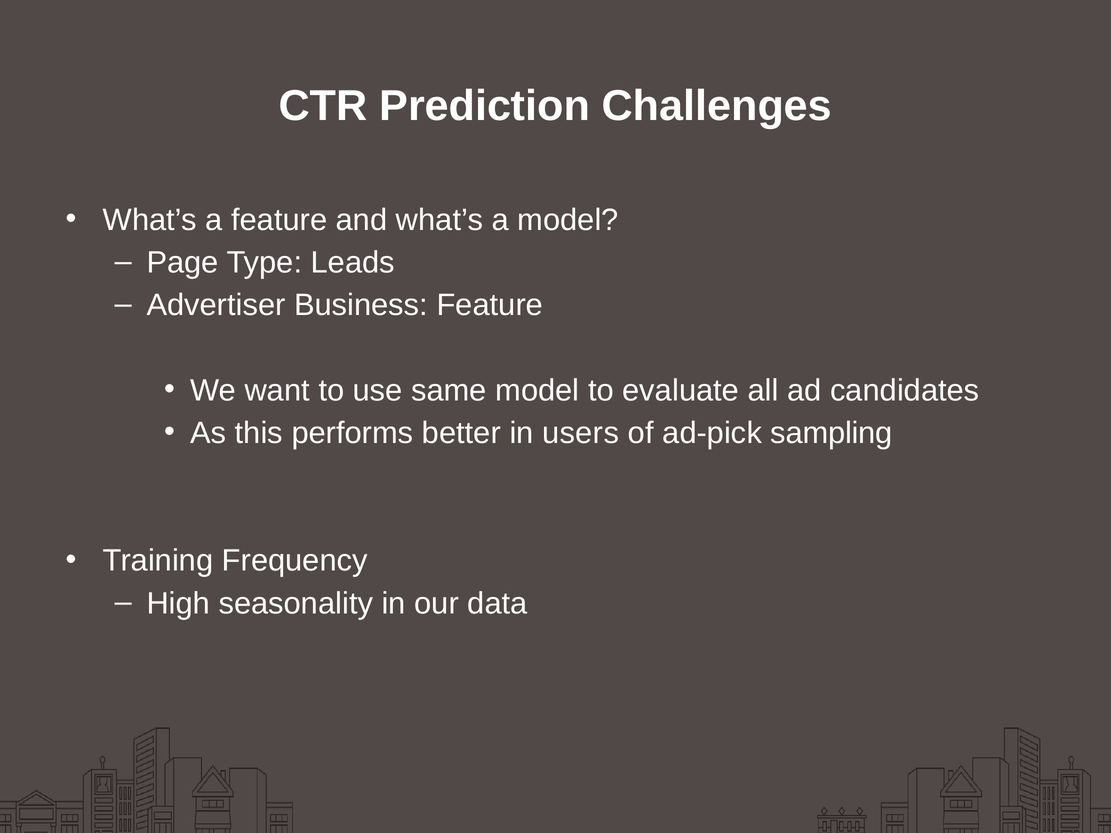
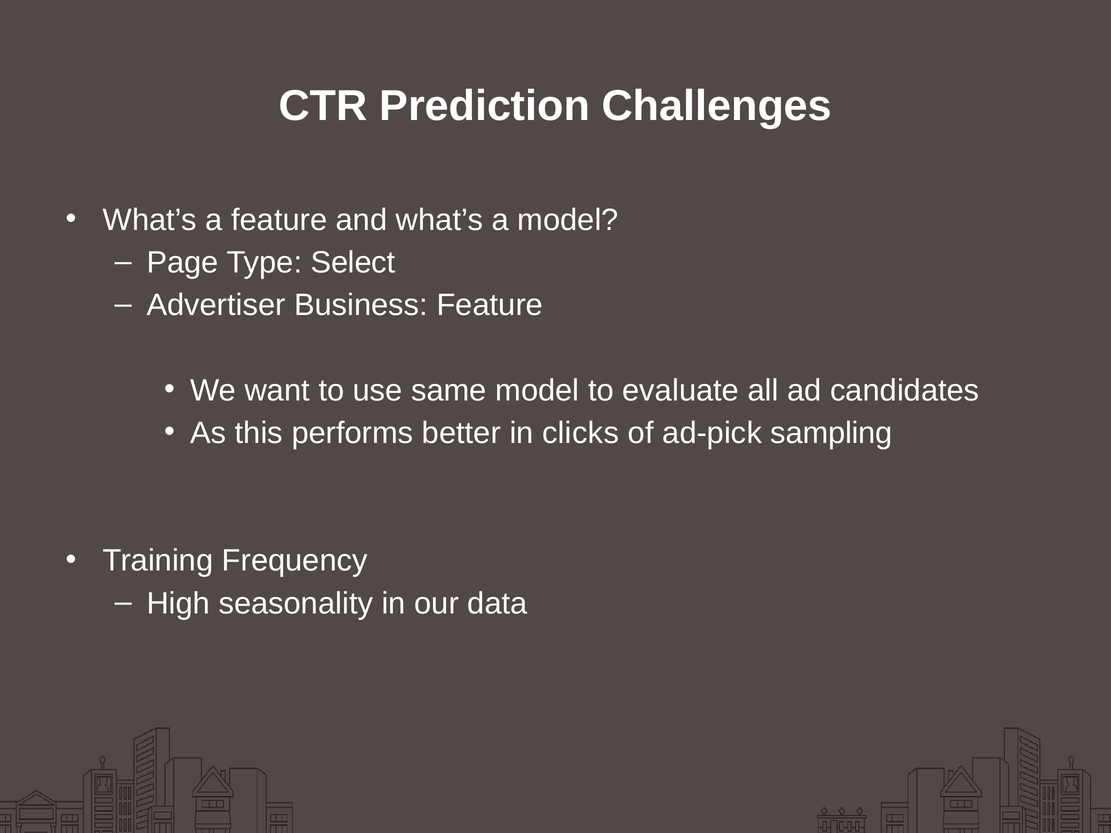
Leads: Leads -> Select
users: users -> clicks
